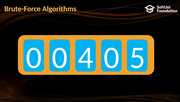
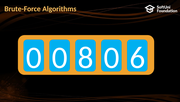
4: 4 -> 8
5: 5 -> 6
